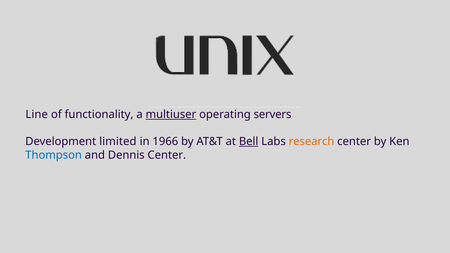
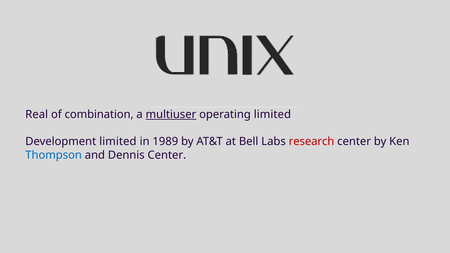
Line: Line -> Real
functionality: functionality -> combination
operating servers: servers -> limited
1966: 1966 -> 1989
Bell underline: present -> none
research colour: orange -> red
